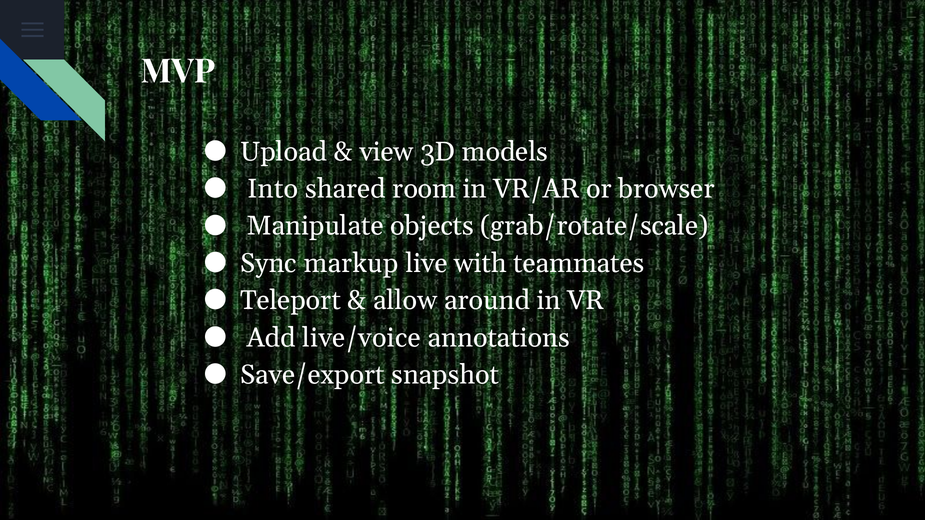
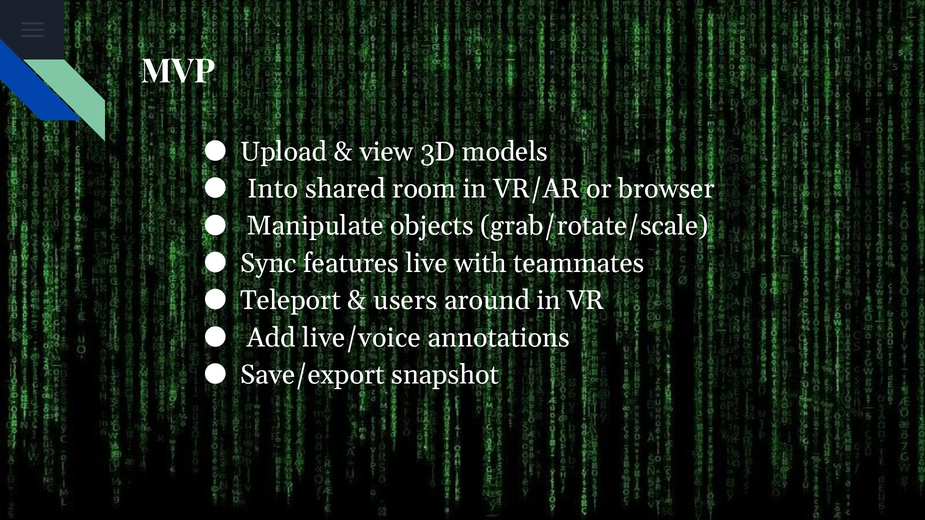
markup: markup -> features
allow: allow -> users
